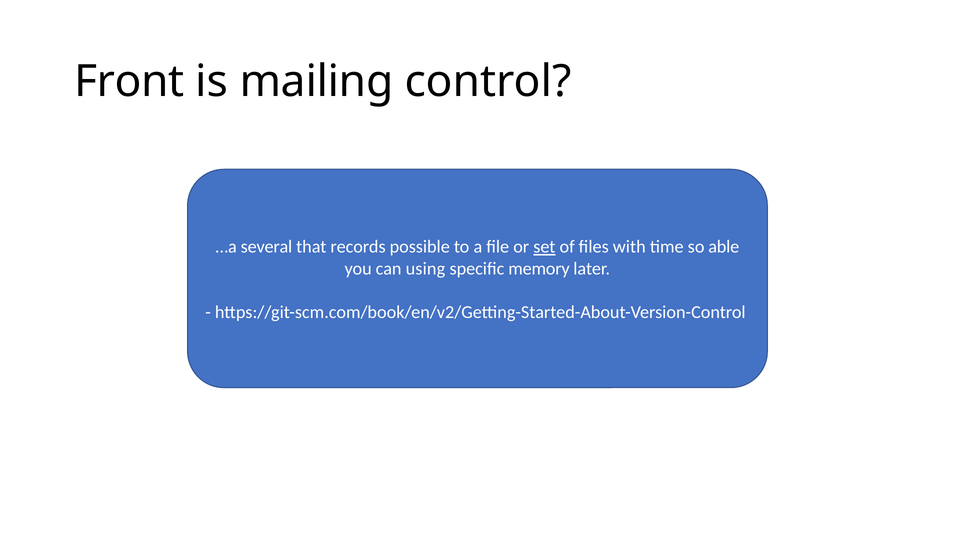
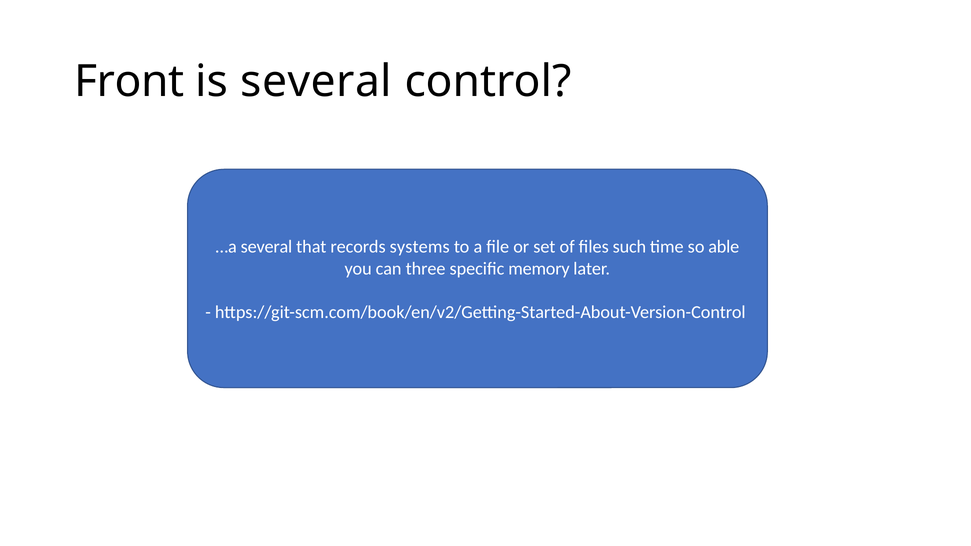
is mailing: mailing -> several
possible: possible -> systems
set underline: present -> none
with: with -> such
using: using -> three
